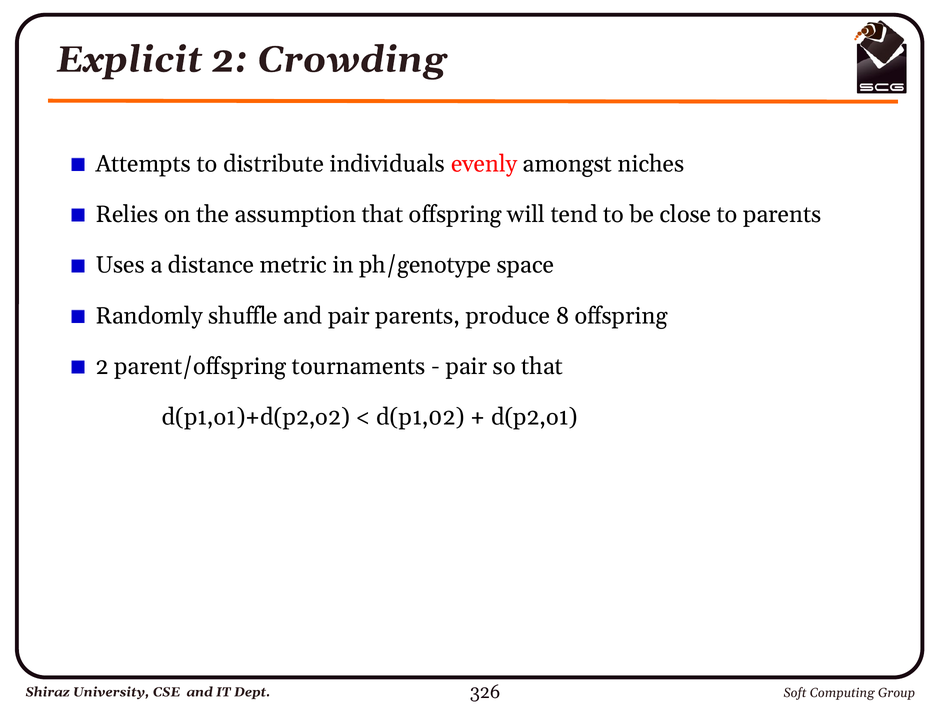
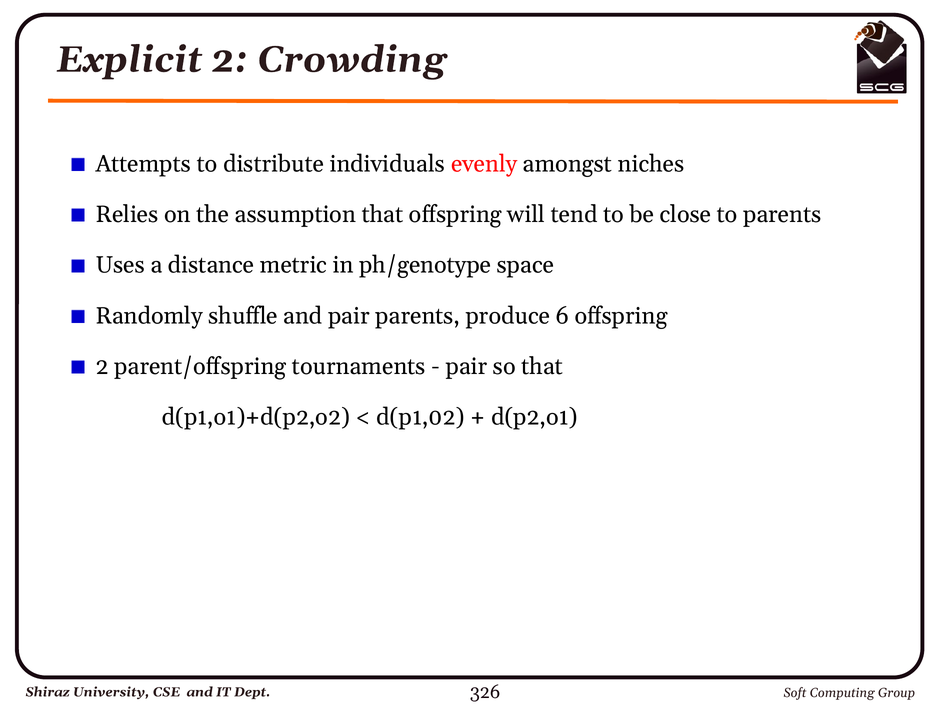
8: 8 -> 6
